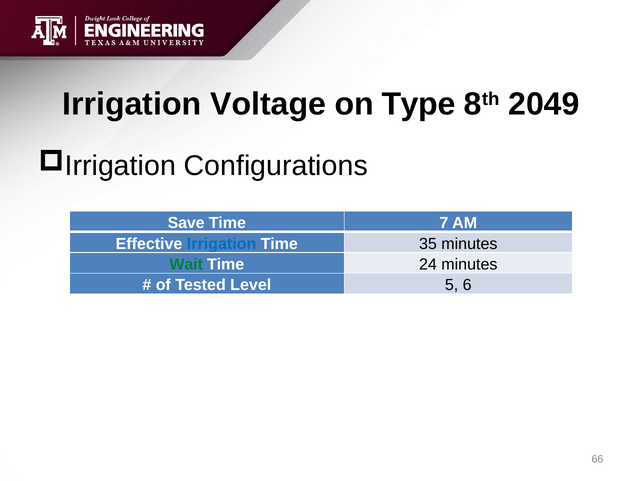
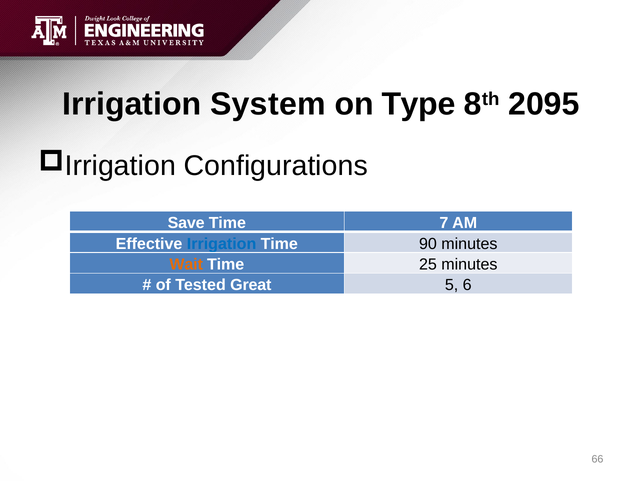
Voltage: Voltage -> System
2049: 2049 -> 2095
35: 35 -> 90
Wait colour: green -> orange
24: 24 -> 25
Level: Level -> Great
